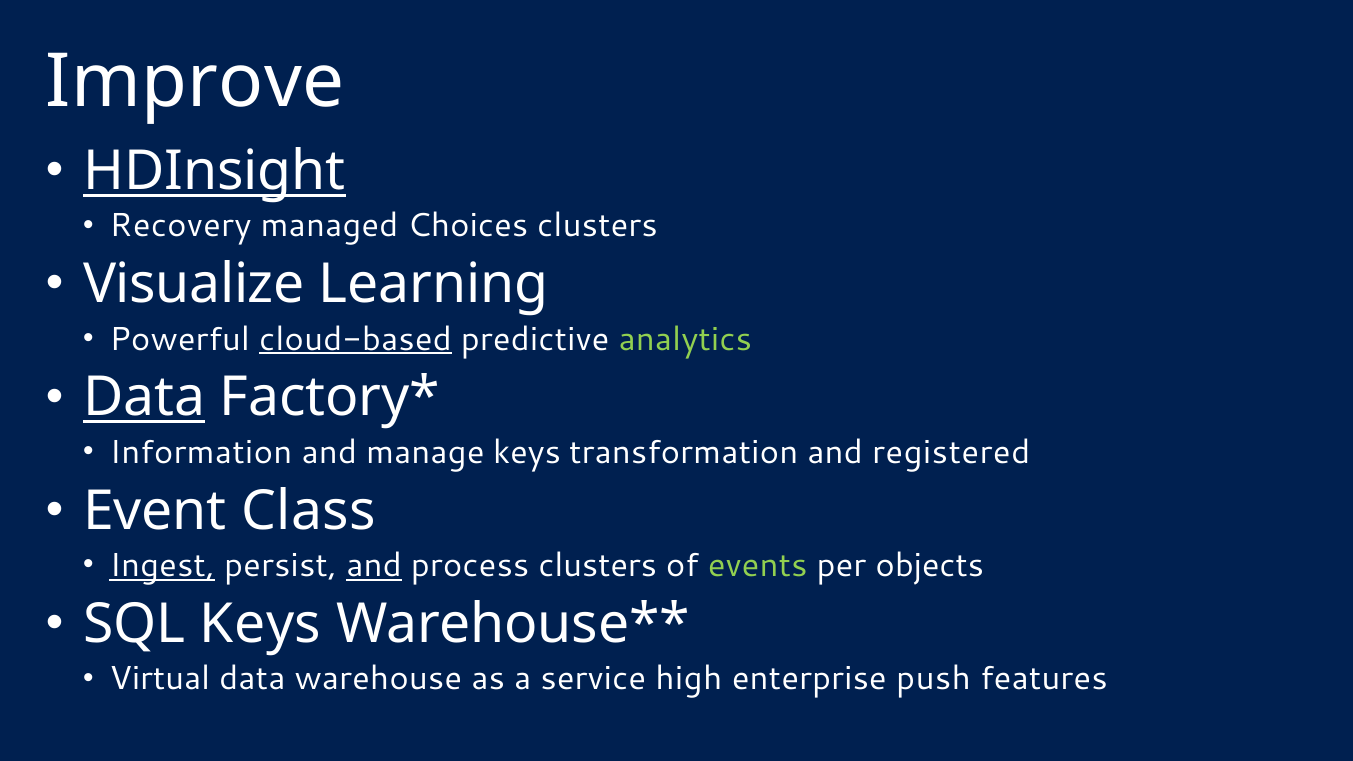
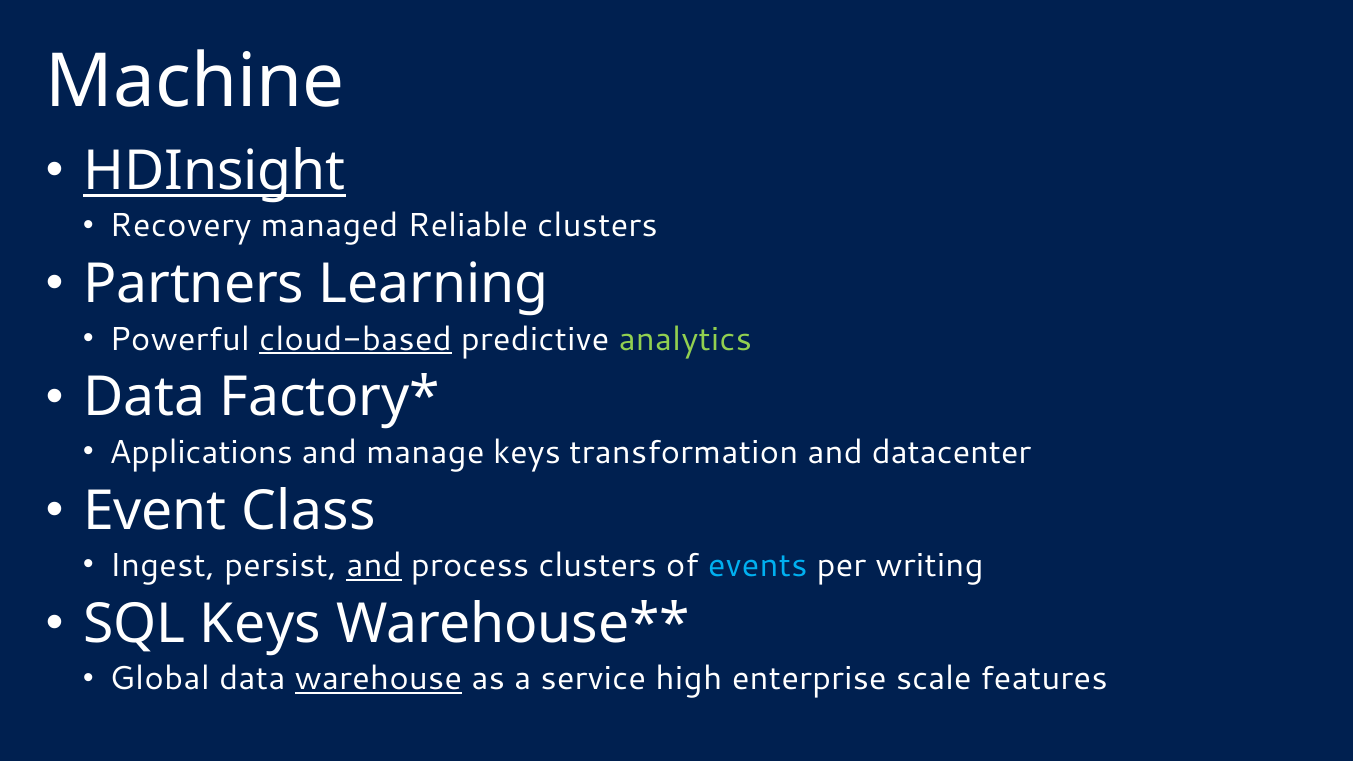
Improve: Improve -> Machine
Choices: Choices -> Reliable
Visualize: Visualize -> Partners
Data at (144, 398) underline: present -> none
Information: Information -> Applications
registered: registered -> datacenter
Ingest underline: present -> none
events colour: light green -> light blue
objects: objects -> writing
Virtual: Virtual -> Global
warehouse underline: none -> present
push: push -> scale
